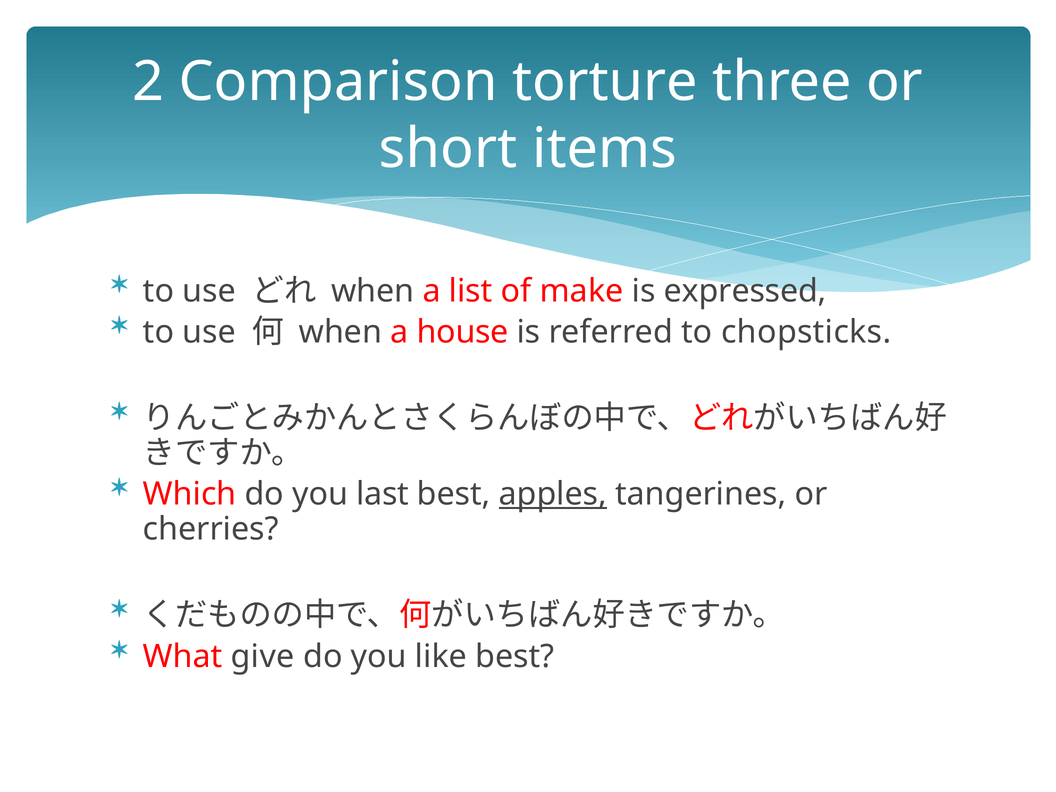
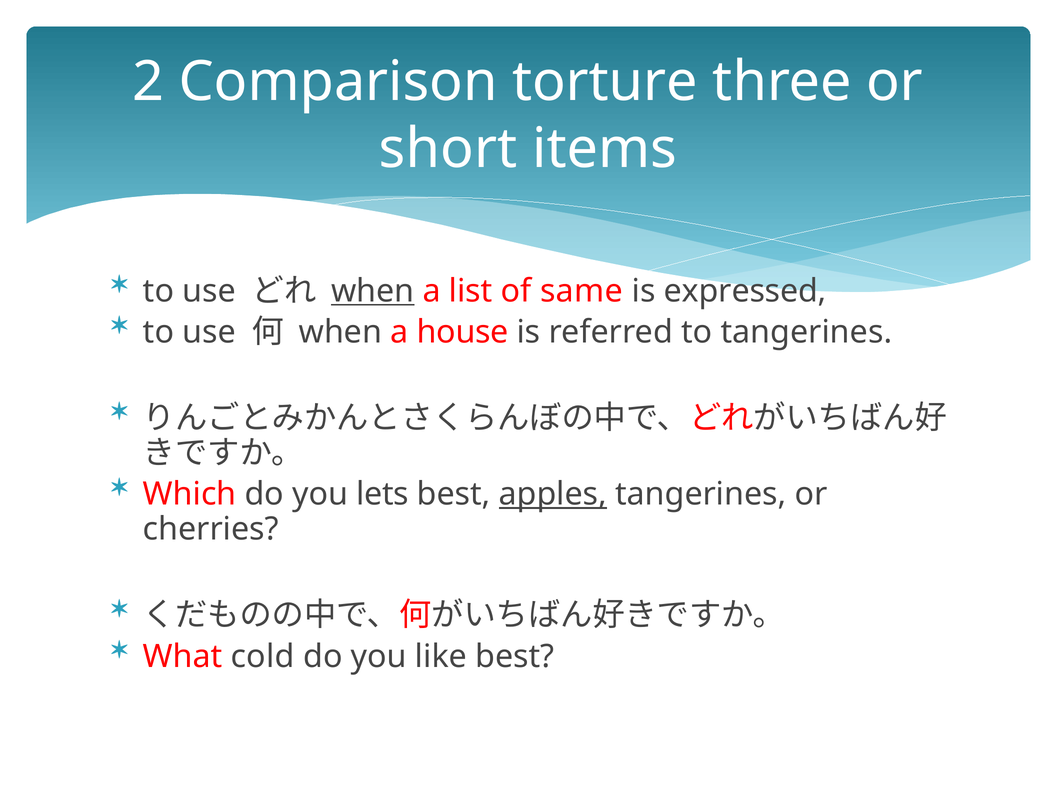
when at (373, 291) underline: none -> present
make: make -> same
to chopsticks: chopsticks -> tangerines
last: last -> lets
give: give -> cold
